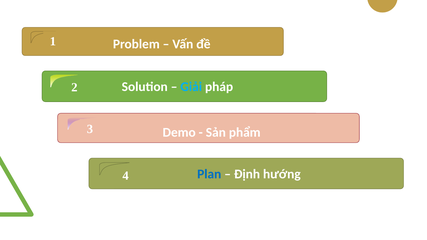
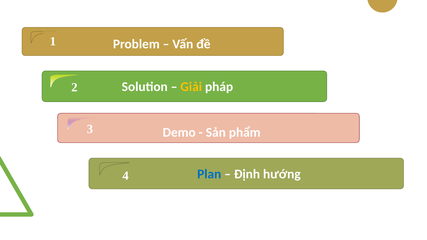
Giải colour: light blue -> yellow
